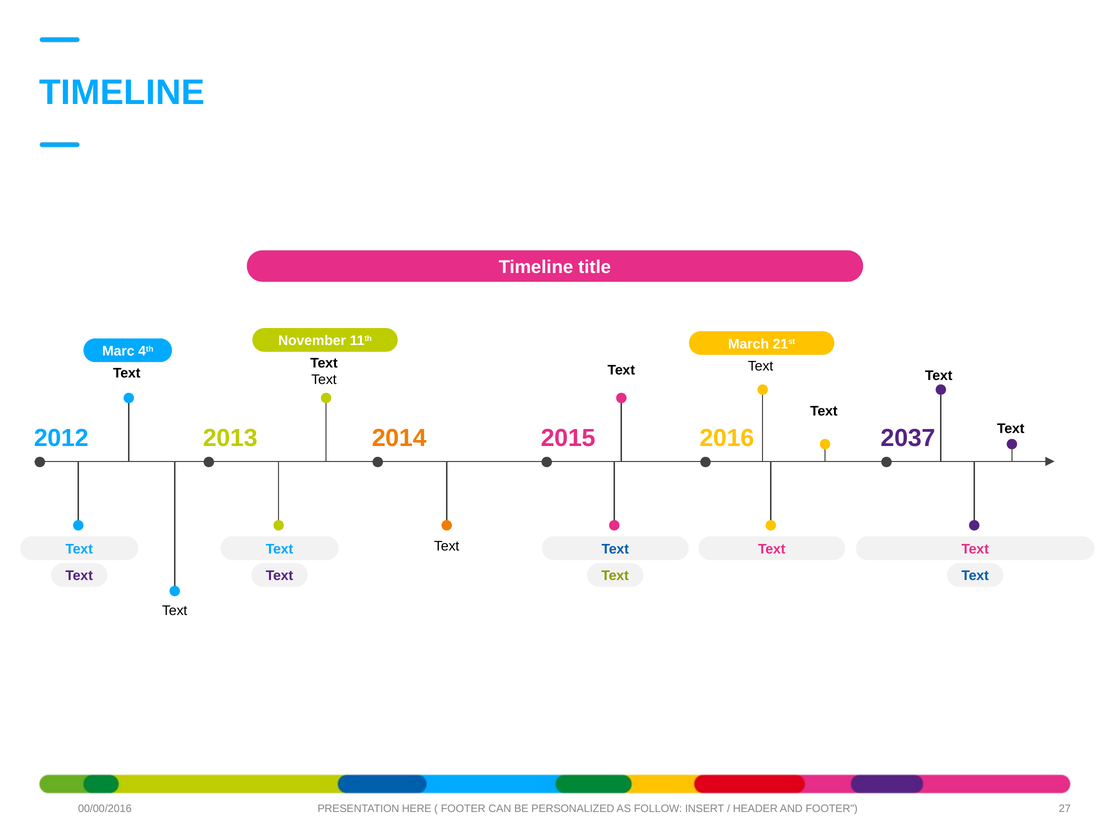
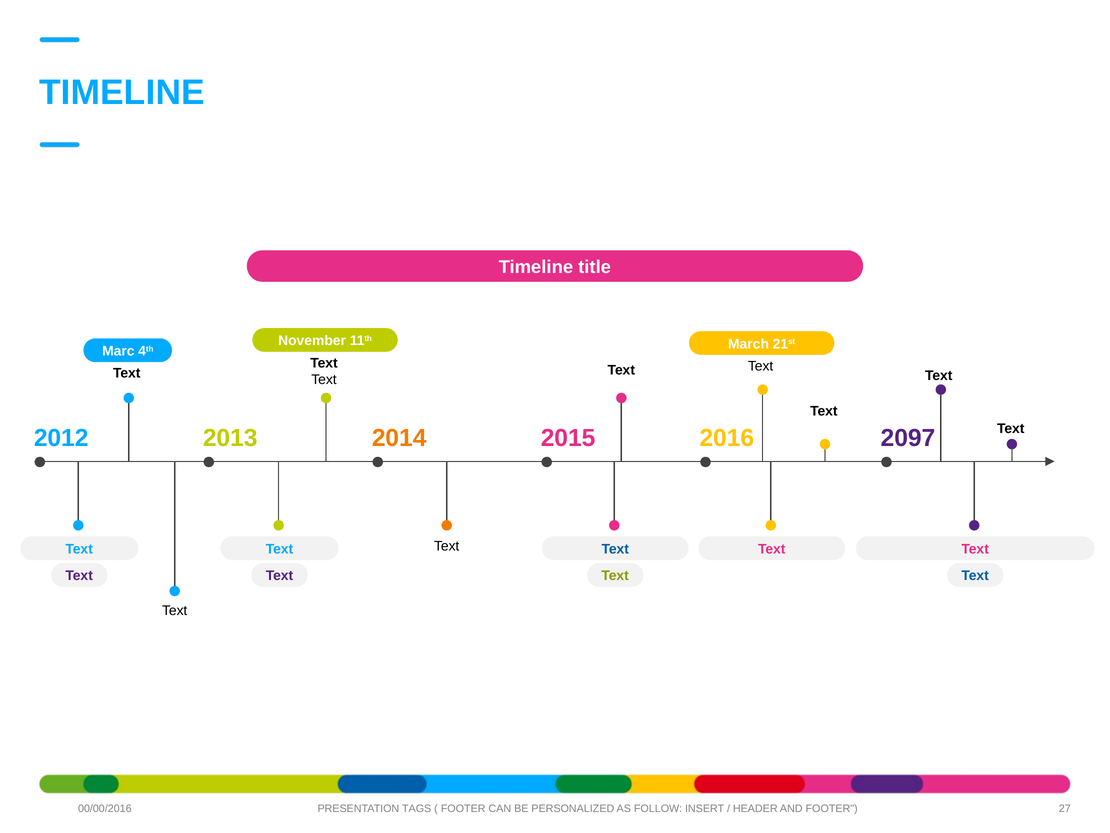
2037: 2037 -> 2097
HERE: HERE -> TAGS
